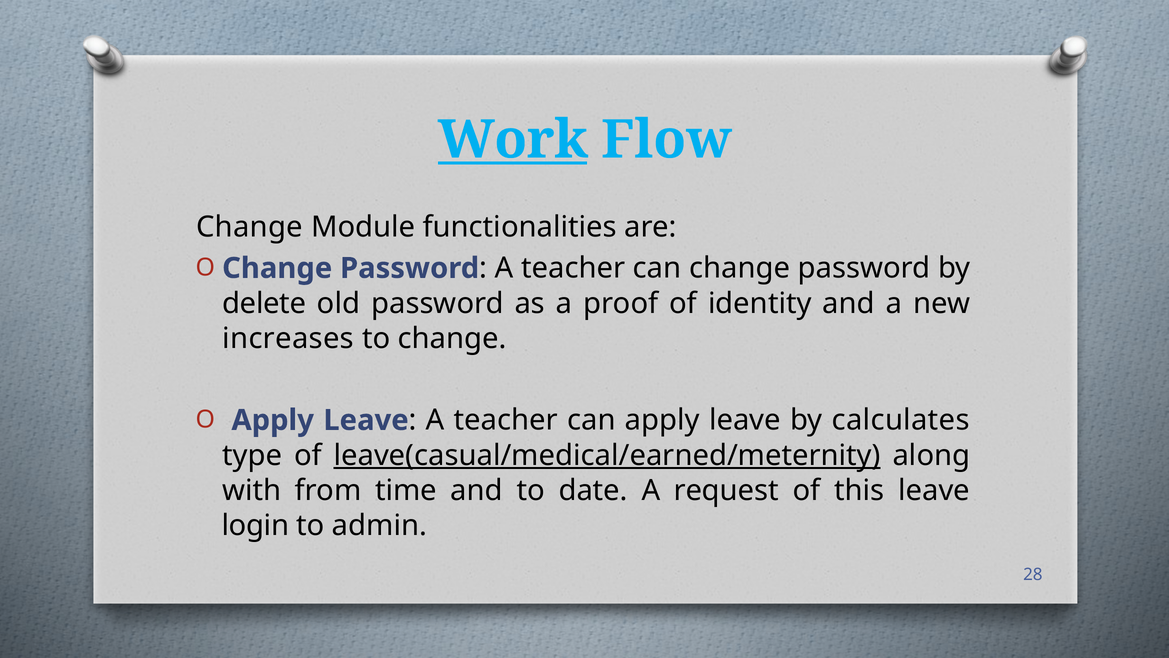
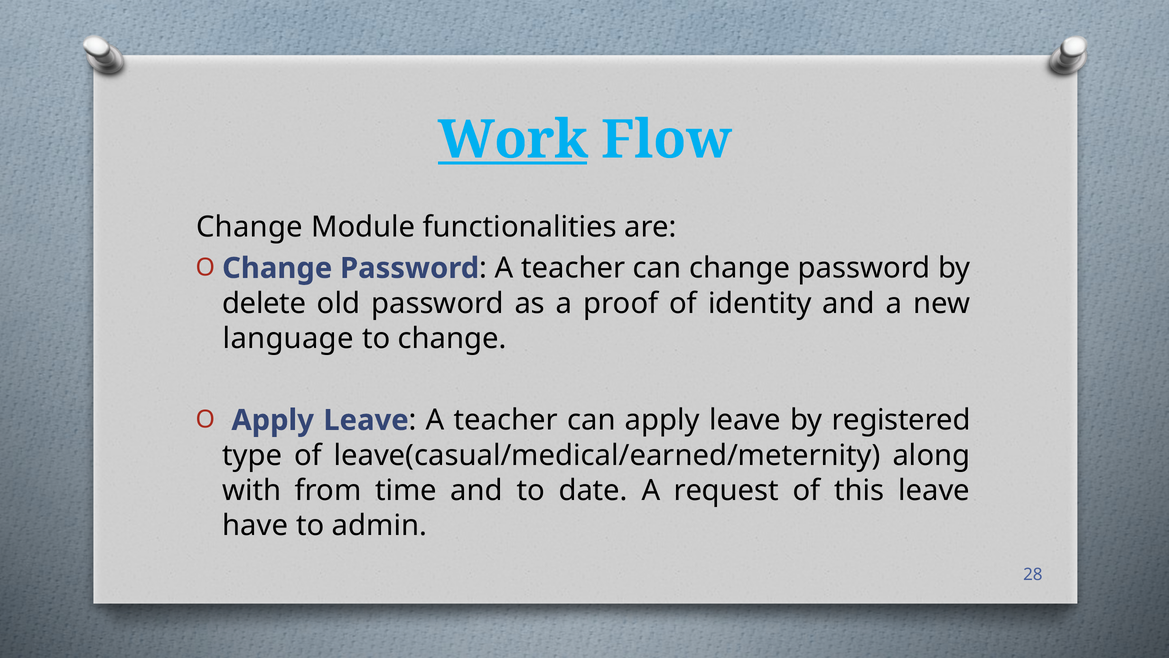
increases: increases -> language
calculates: calculates -> registered
leave(casual/medical/earned/meternity underline: present -> none
login: login -> have
